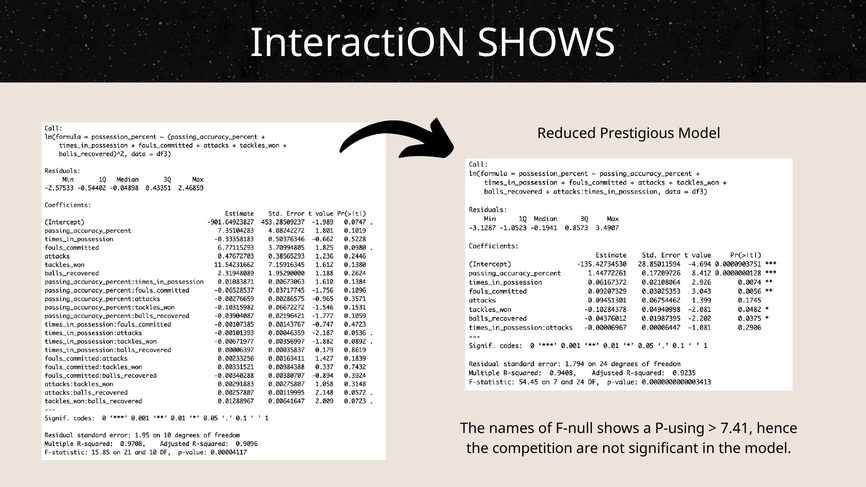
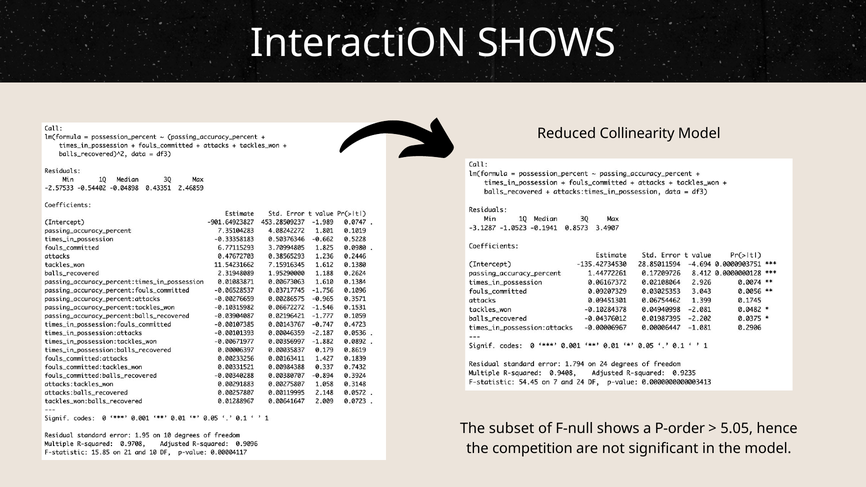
Prestigious: Prestigious -> Collinearity
names: names -> subset
P-using: P-using -> P-order
7.41: 7.41 -> 5.05
